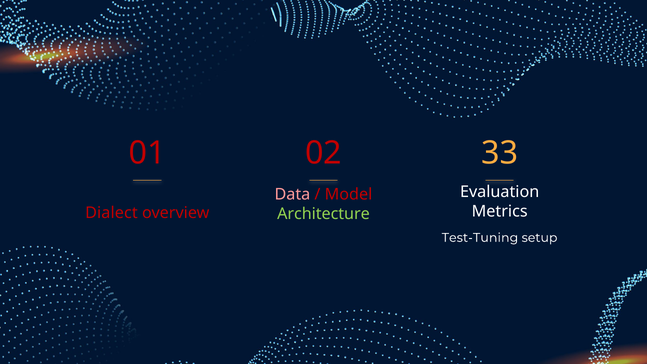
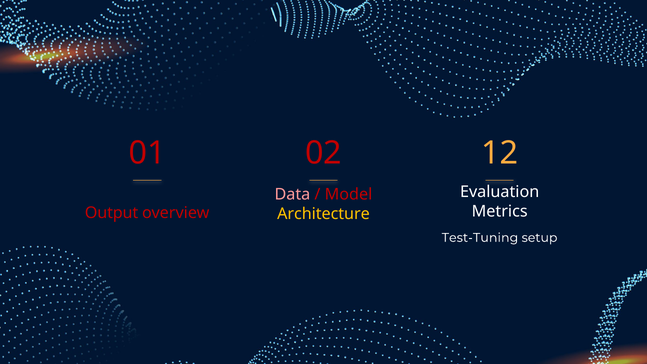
33: 33 -> 12
Dialect: Dialect -> Output
Architecture colour: light green -> yellow
